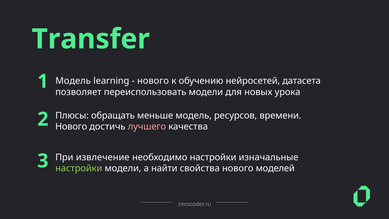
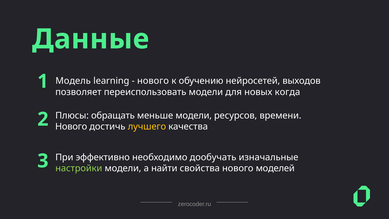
Transfer: Transfer -> Данные
датасета: датасета -> выходов
урока: урока -> когда
меньше модель: модель -> модели
лучшего colour: pink -> yellow
извлечение: извлечение -> эффективно
необходимо настройки: настройки -> дообучать
